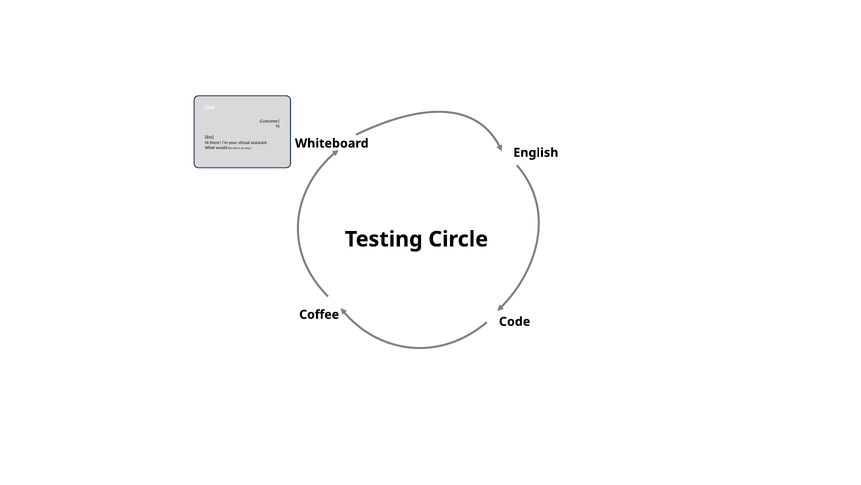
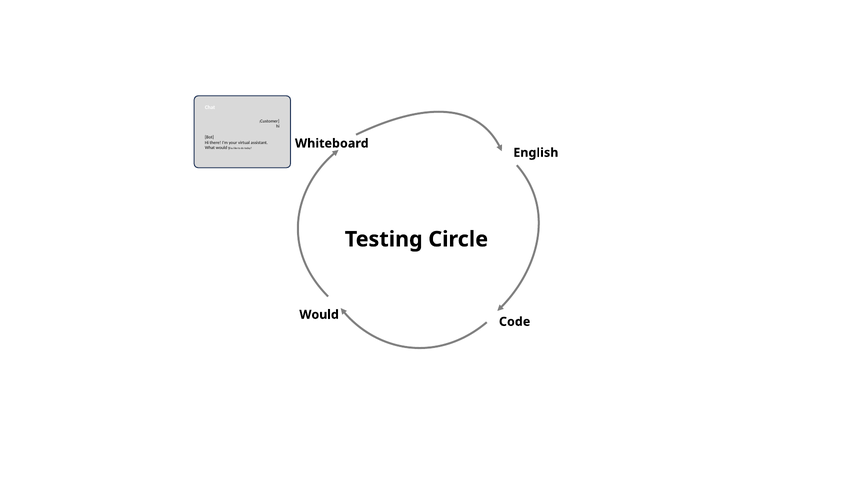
Coffee at (319, 314): Coffee -> Would
